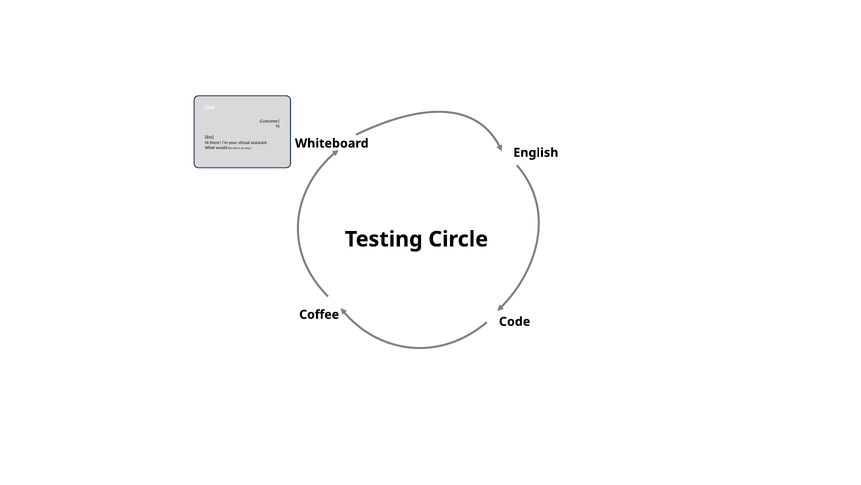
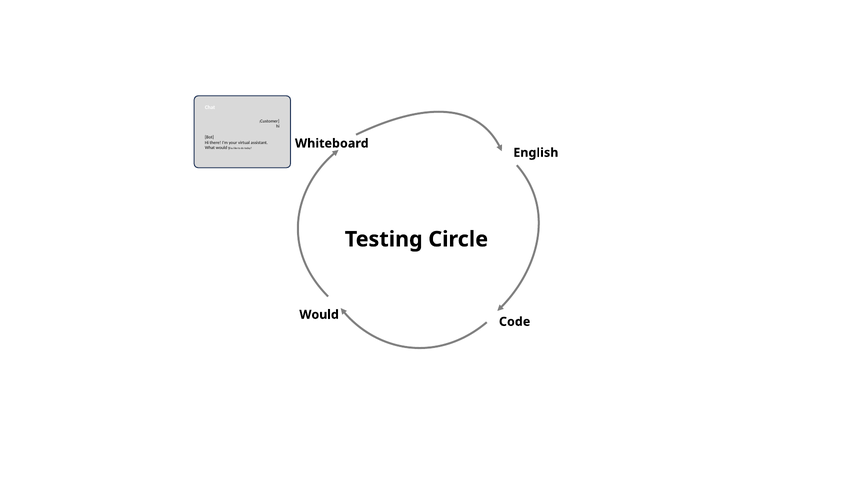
Coffee at (319, 314): Coffee -> Would
